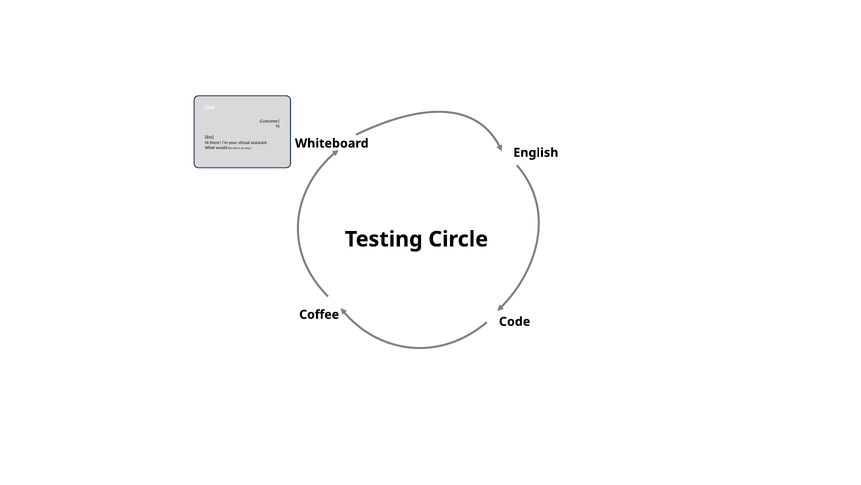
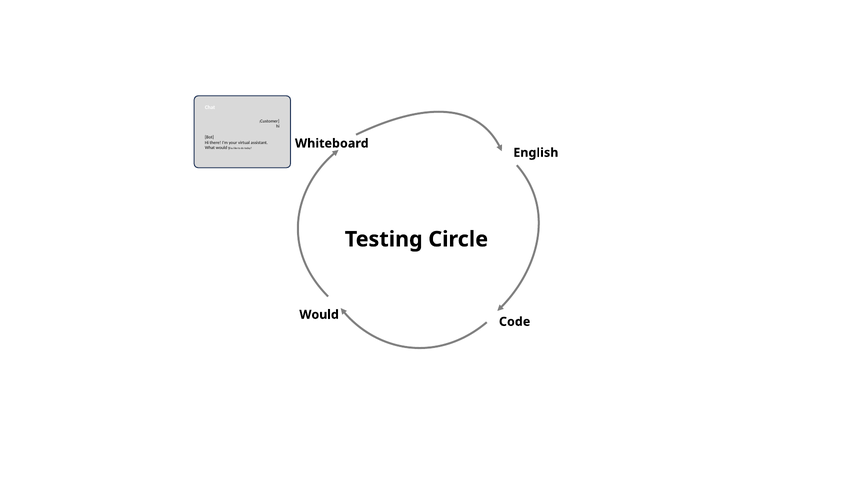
Coffee at (319, 314): Coffee -> Would
